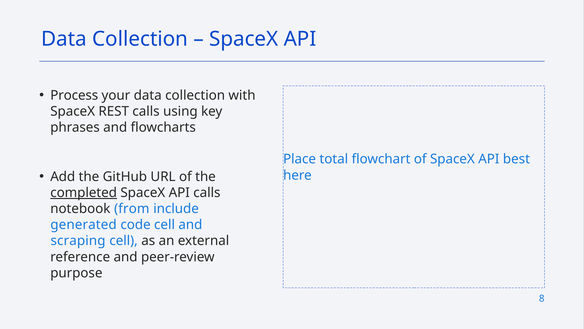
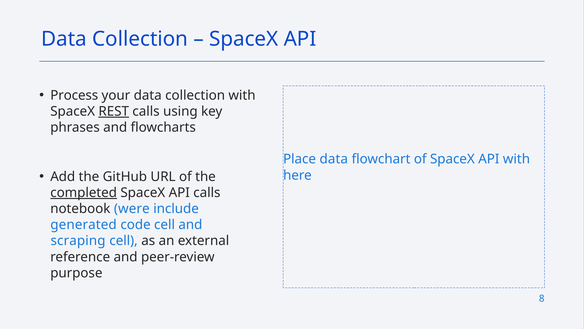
REST underline: none -> present
Place total: total -> data
API best: best -> with
from: from -> were
